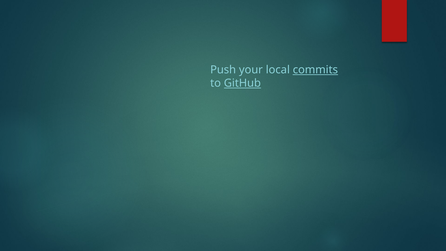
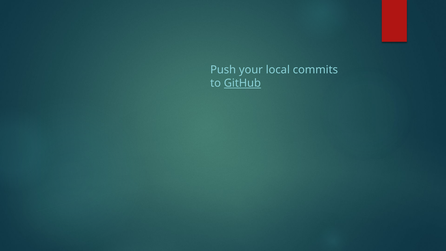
commits underline: present -> none
